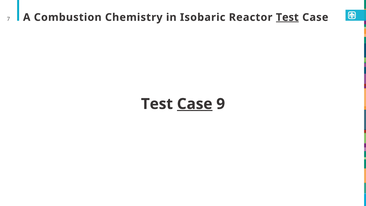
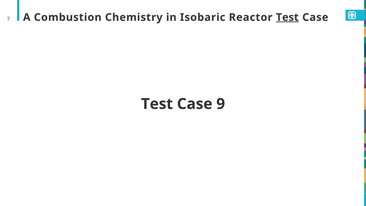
Case at (195, 104) underline: present -> none
